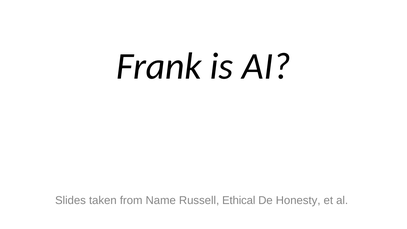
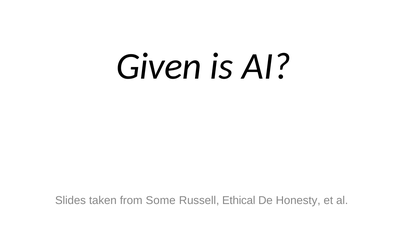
Frank: Frank -> Given
Name: Name -> Some
